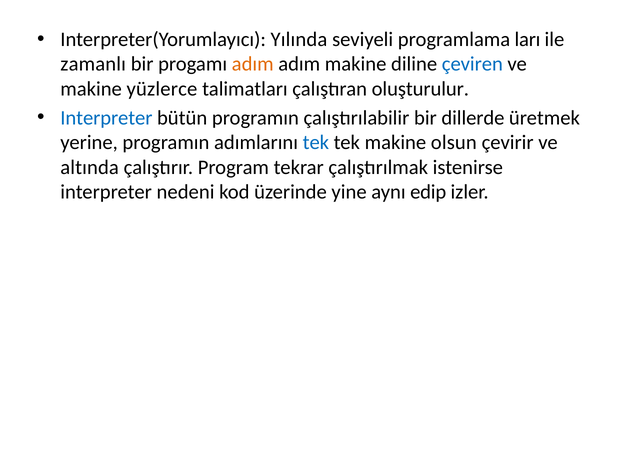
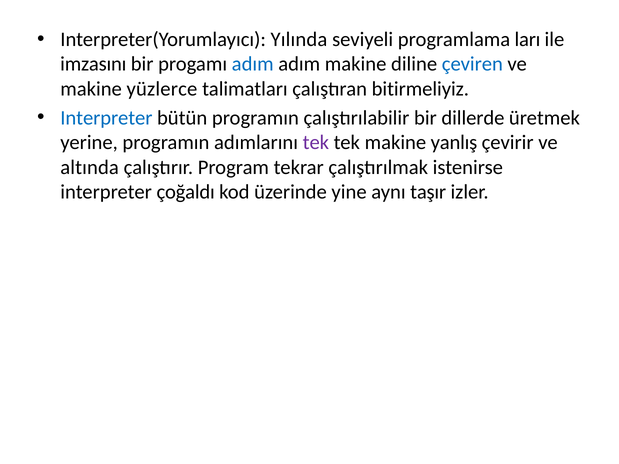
zamanlı: zamanlı -> imzasını
adım at (253, 64) colour: orange -> blue
oluşturulur: oluşturulur -> bitirmeliyiz
tek at (316, 143) colour: blue -> purple
olsun: olsun -> yanlış
nedeni: nedeni -> çoğaldı
edip: edip -> taşır
